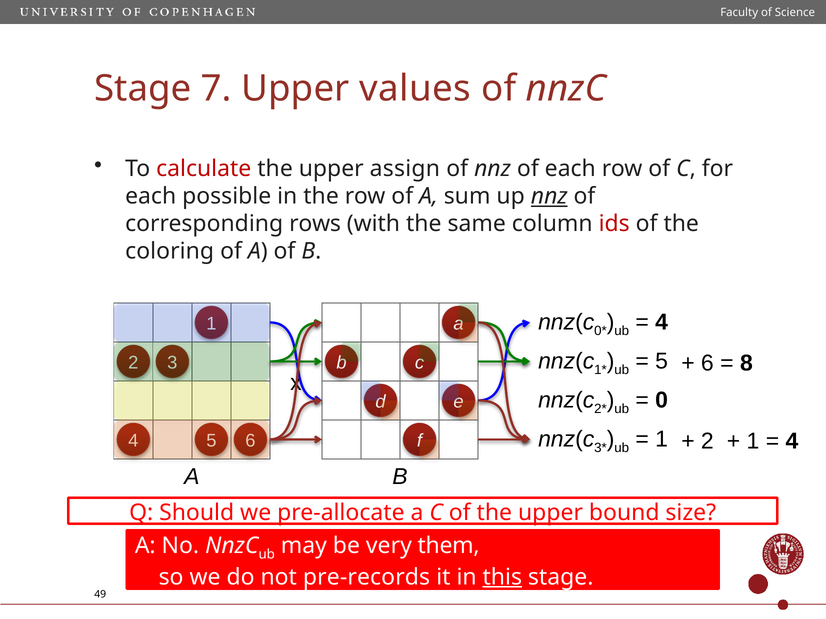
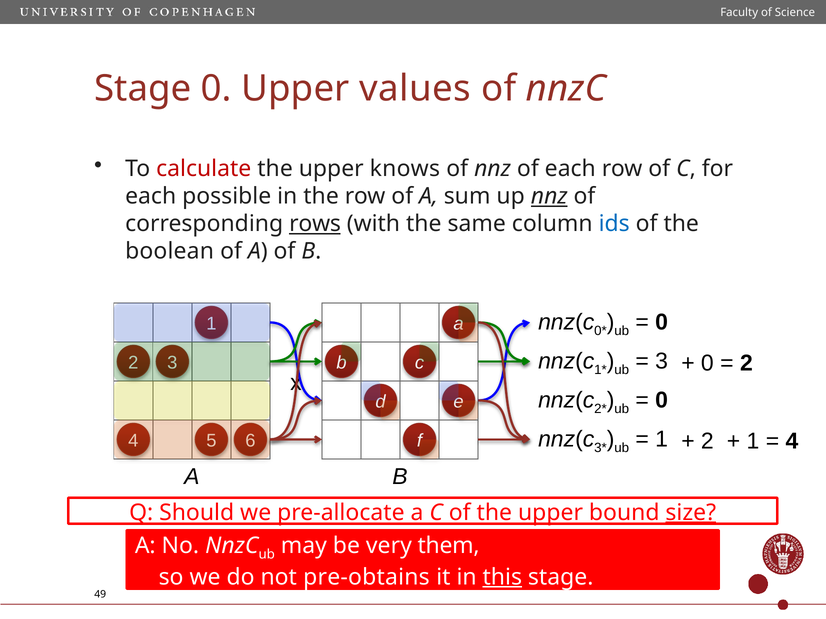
Stage 7: 7 -> 0
assign: assign -> knows
rows underline: none -> present
ids colour: red -> blue
coloring: coloring -> boolean
4 at (662, 322): 4 -> 0
5: 5 -> 3
6 at (707, 363): 6 -> 0
8 at (746, 363): 8 -> 2
size underline: none -> present
pre-records: pre-records -> pre-obtains
